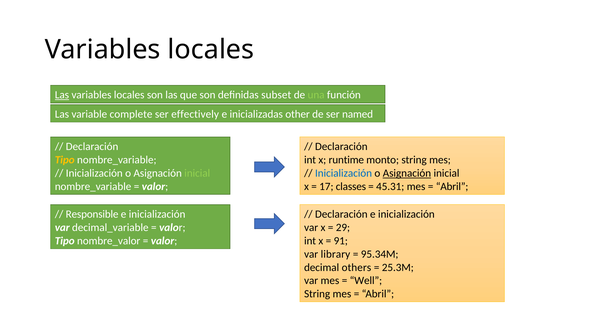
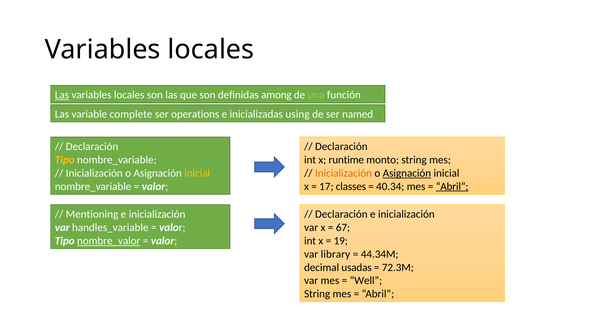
subset: subset -> among
effectively: effectively -> operations
other: other -> using
inicial at (197, 173) colour: light green -> yellow
Inicialización at (344, 173) colour: blue -> orange
45.31: 45.31 -> 40.34
Abril at (452, 186) underline: none -> present
Responsible: Responsible -> Mentioning
decimal_variable: decimal_variable -> handles_variable
29: 29 -> 67
nombre_valor underline: none -> present
91: 91 -> 19
95.34M: 95.34M -> 44.34M
others: others -> usadas
25.3M: 25.3M -> 72.3M
